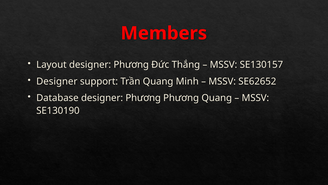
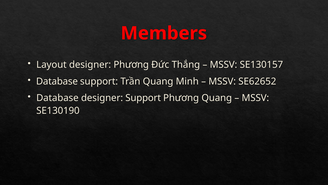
Designer at (57, 81): Designer -> Database
Database designer Phương: Phương -> Support
